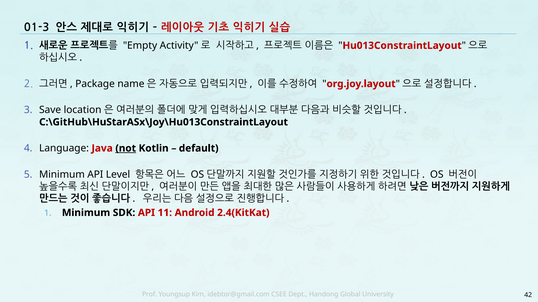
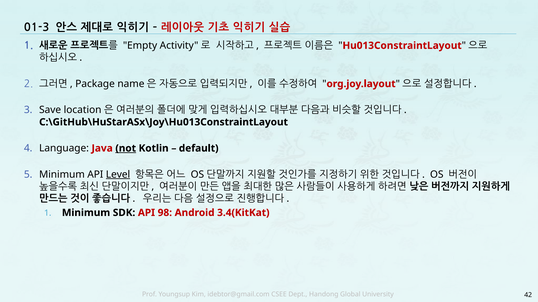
Level underline: none -> present
11: 11 -> 98
2.4(KitKat: 2.4(KitKat -> 3.4(KitKat
